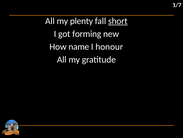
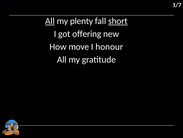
All at (50, 21) underline: none -> present
forming: forming -> offering
name: name -> move
